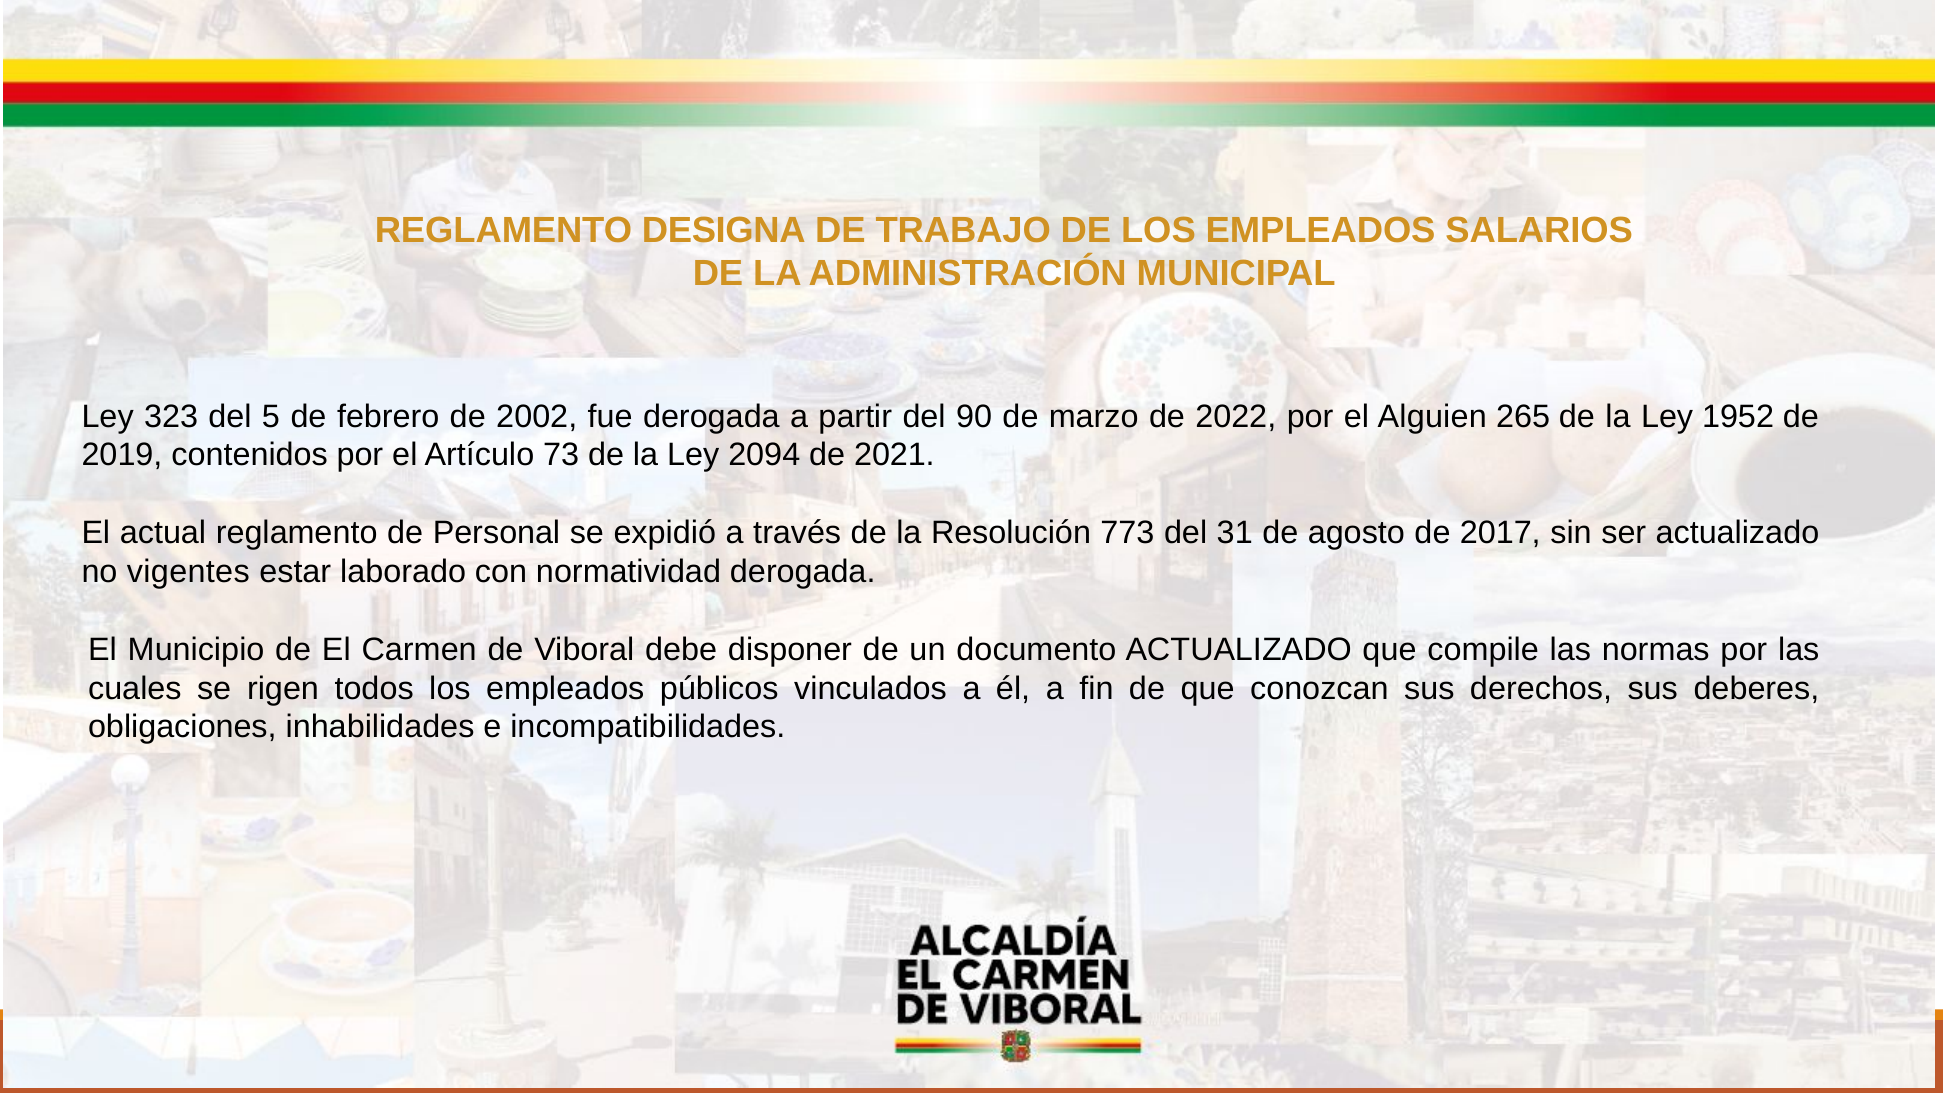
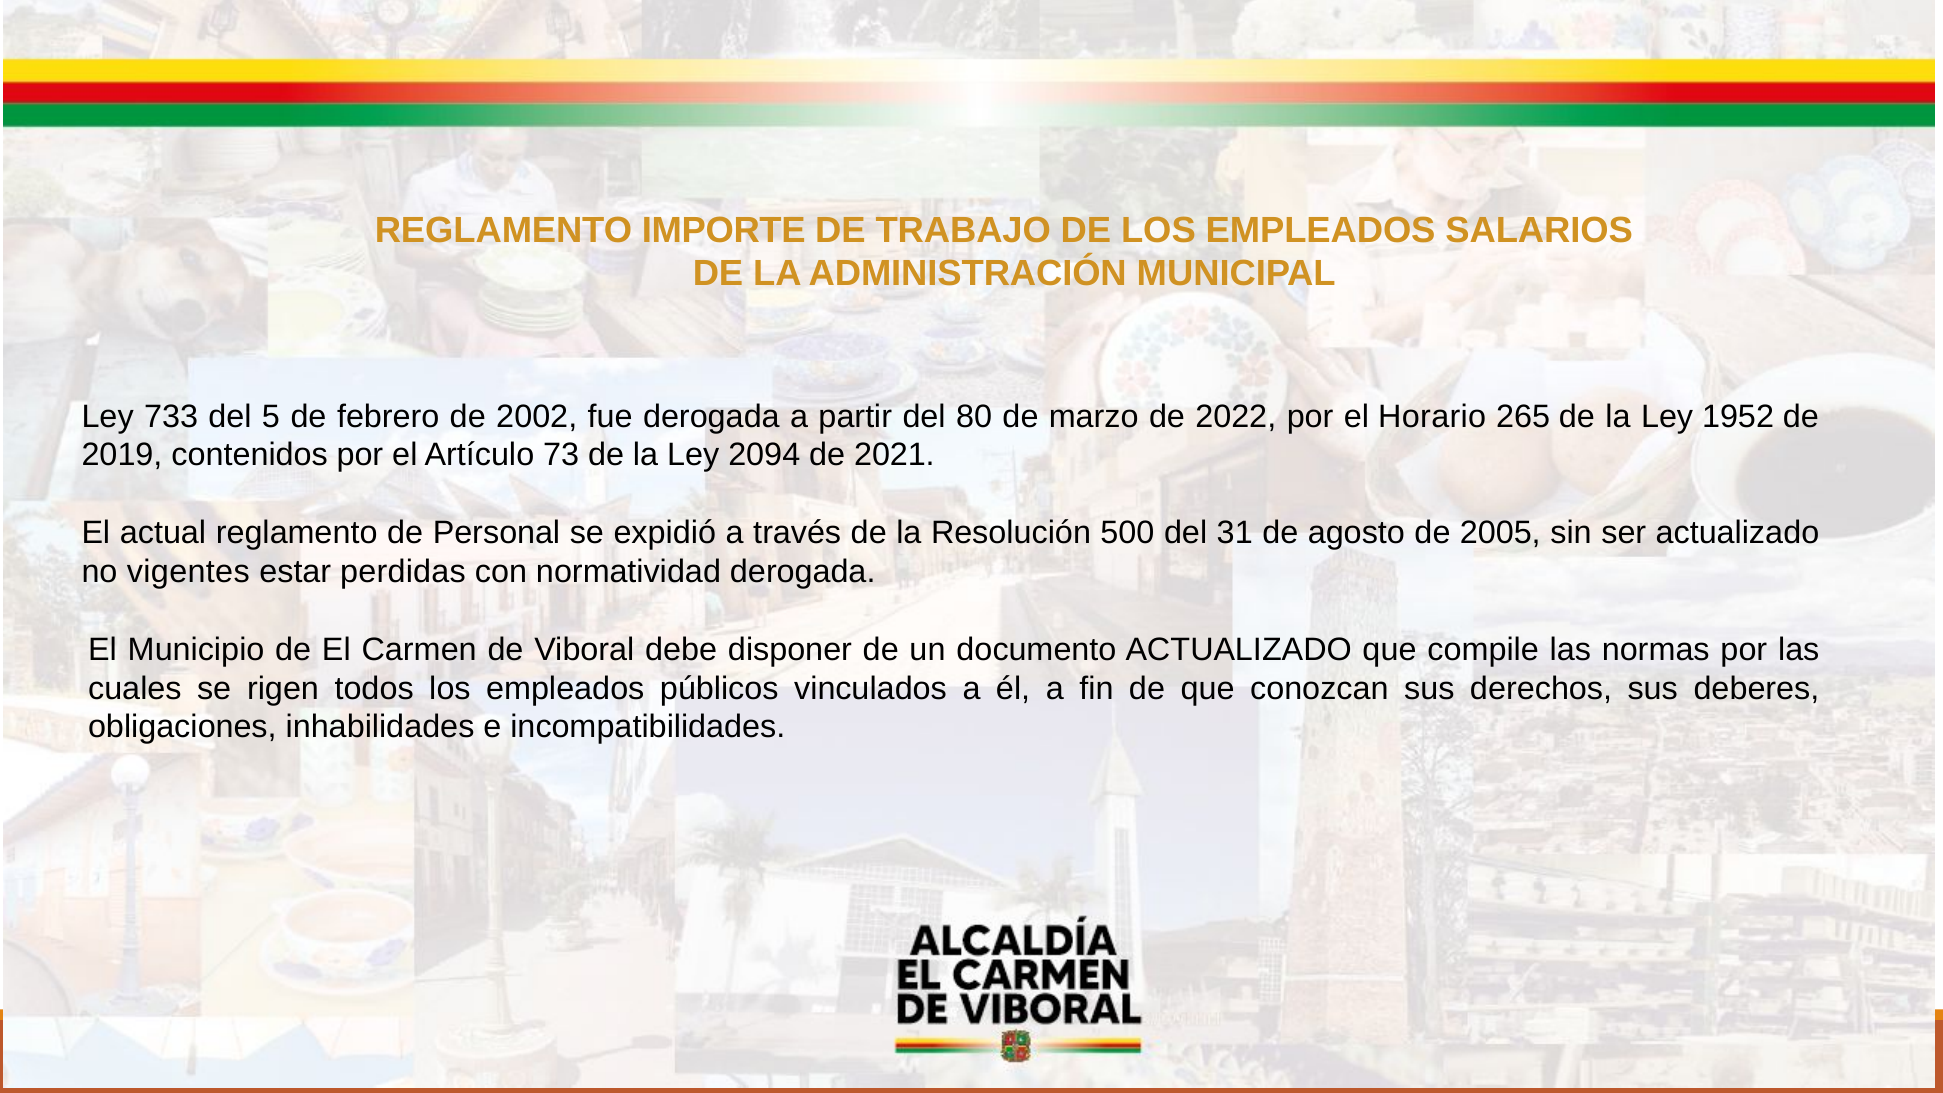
DESIGNA: DESIGNA -> IMPORTE
323: 323 -> 733
90: 90 -> 80
Alguien: Alguien -> Horario
773: 773 -> 500
2017: 2017 -> 2005
laborado: laborado -> perdidas
